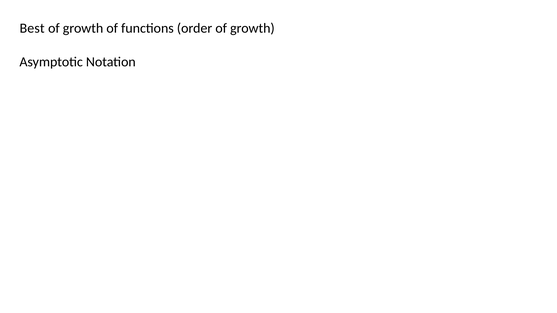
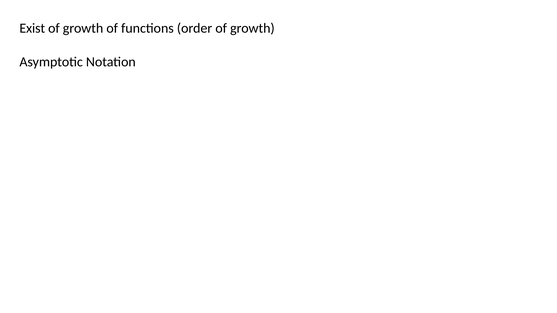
Best: Best -> Exist
